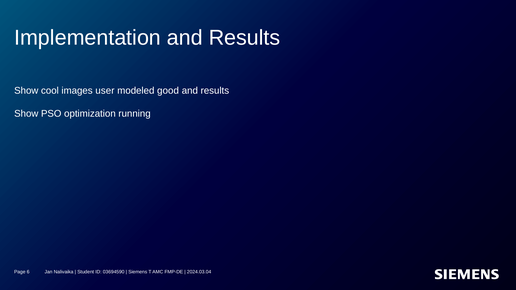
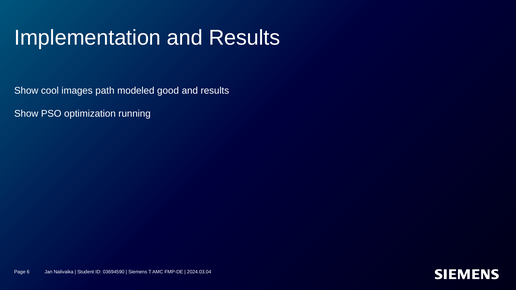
user: user -> path
